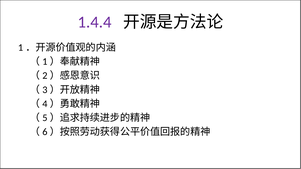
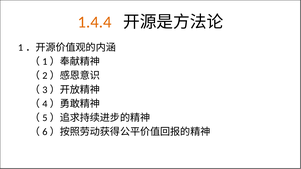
1.4.4 colour: purple -> orange
